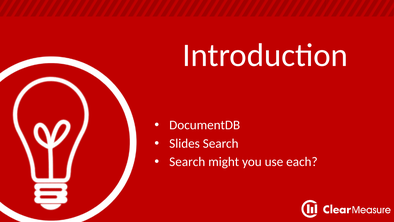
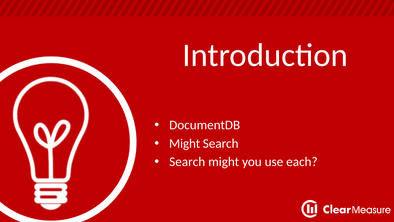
Slides at (185, 143): Slides -> Might
